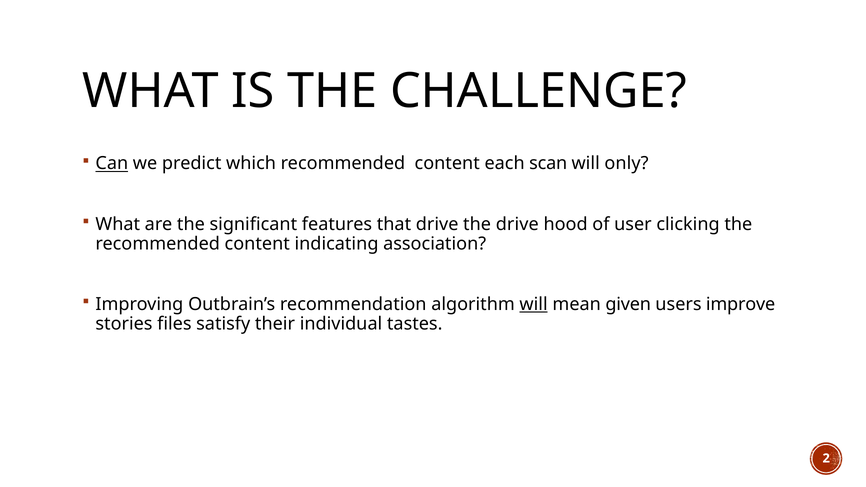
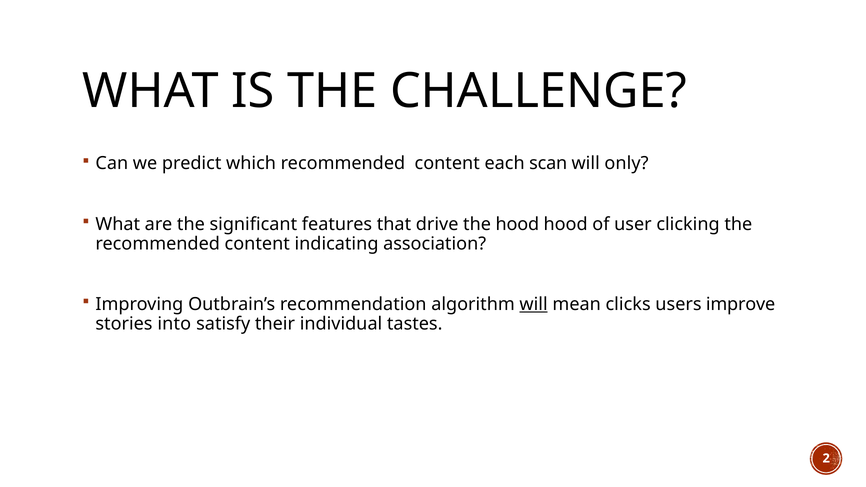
Can underline: present -> none
the drive: drive -> hood
given: given -> clicks
files: files -> into
